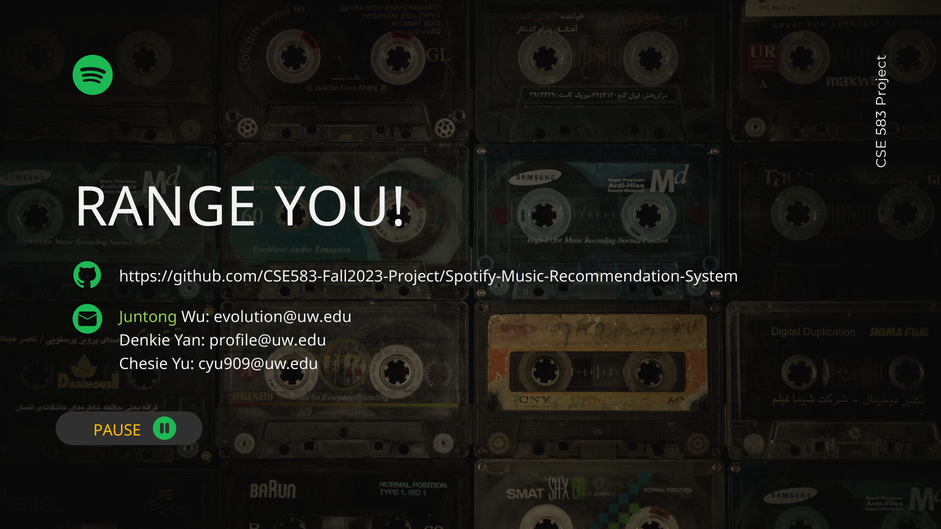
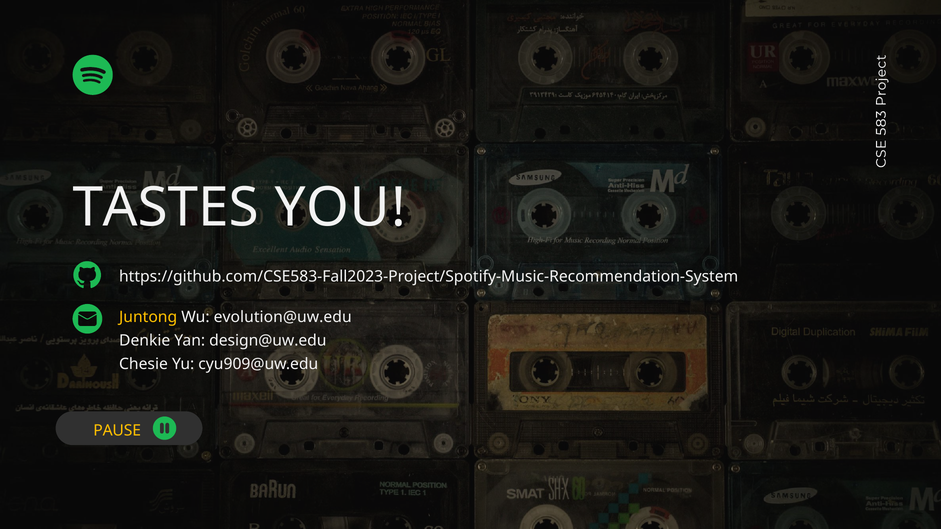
RANGE: RANGE -> TASTES
Juntong colour: light green -> yellow
profile@uw.edu: profile@uw.edu -> design@uw.edu
